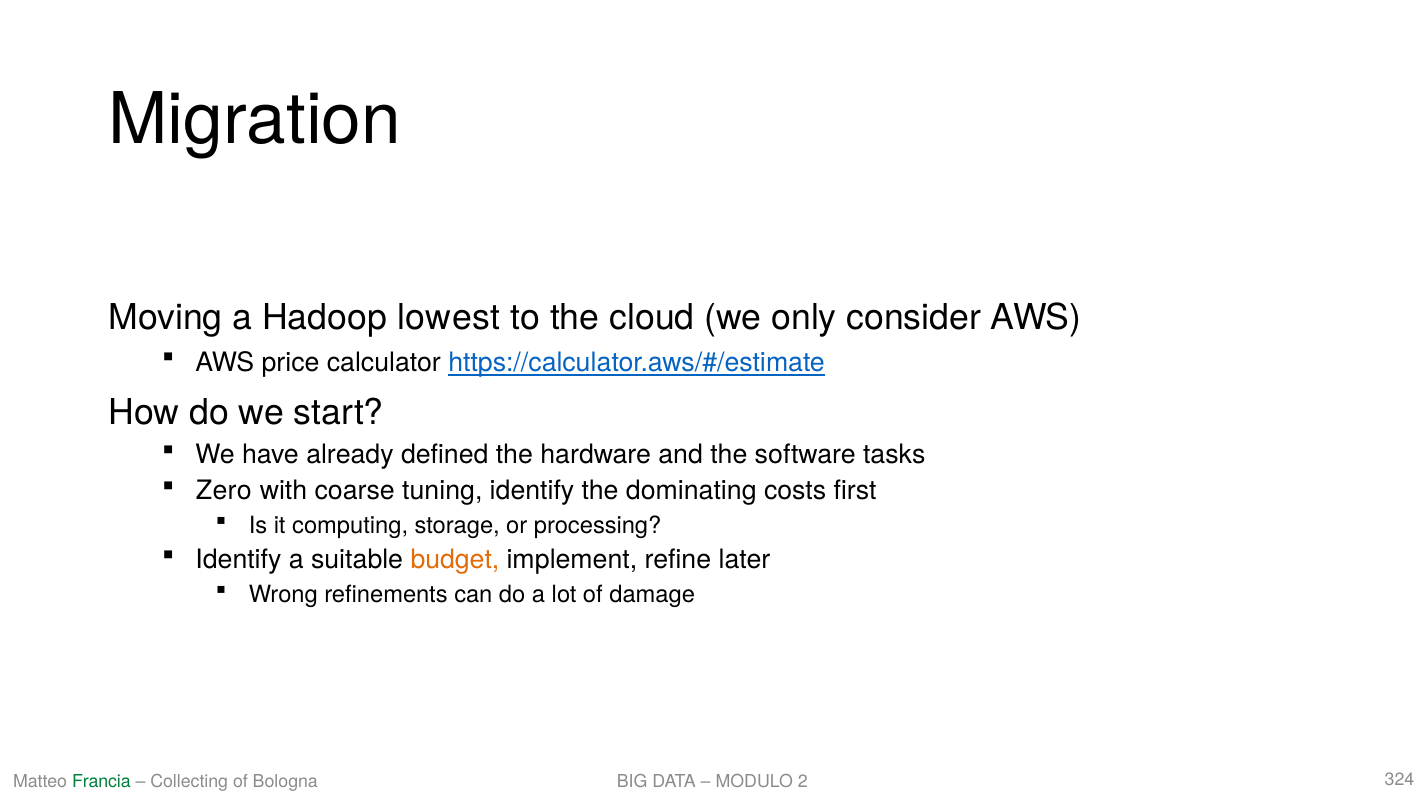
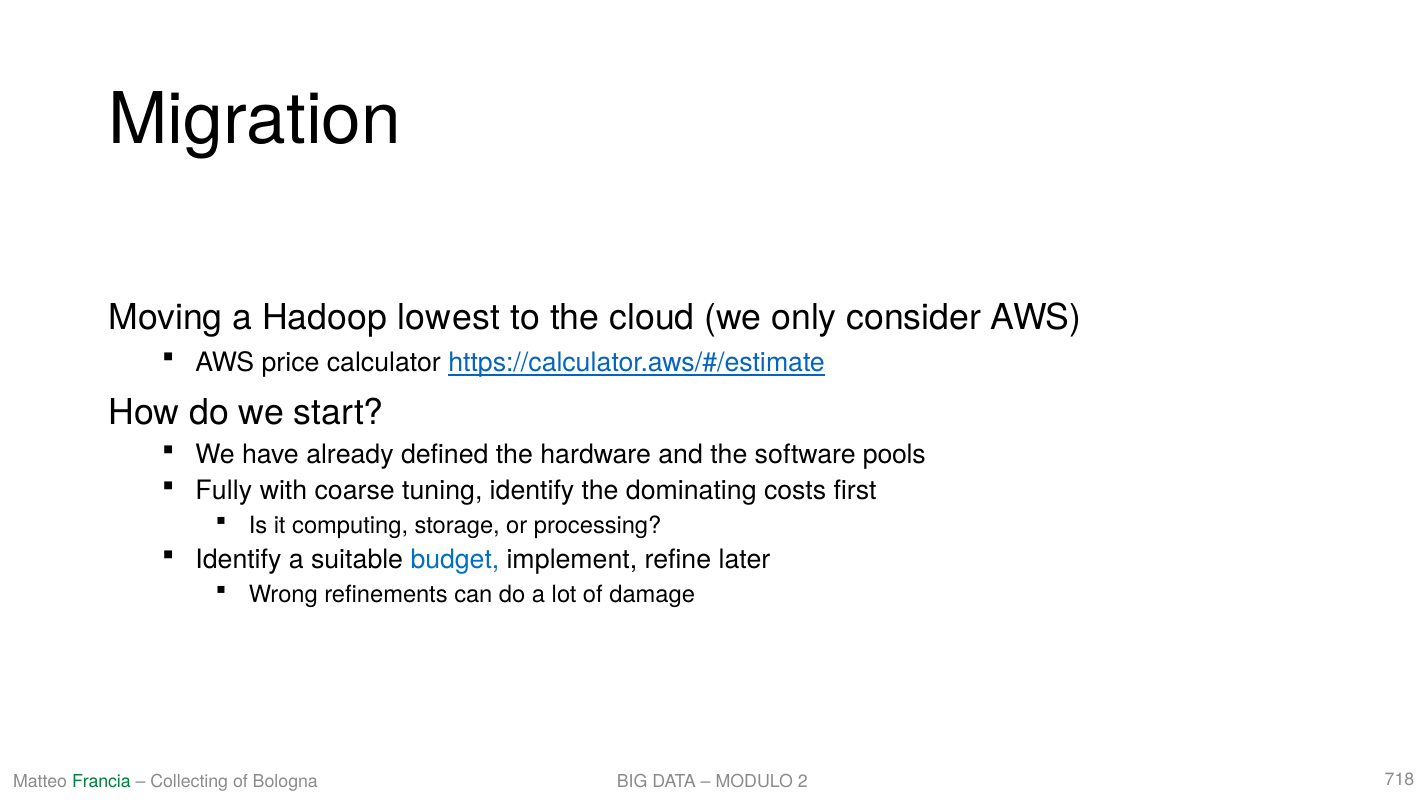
tasks: tasks -> pools
Zero: Zero -> Fully
budget colour: orange -> blue
324: 324 -> 718
